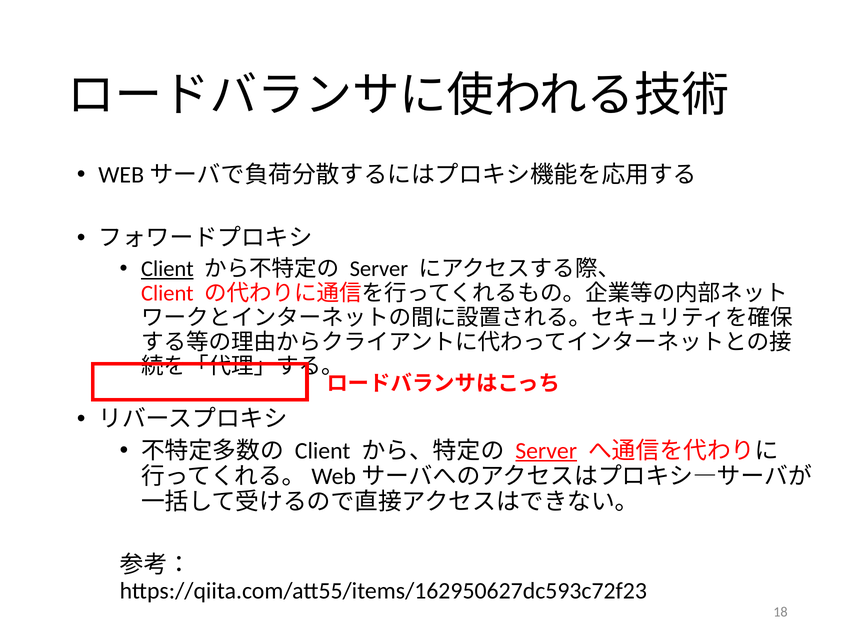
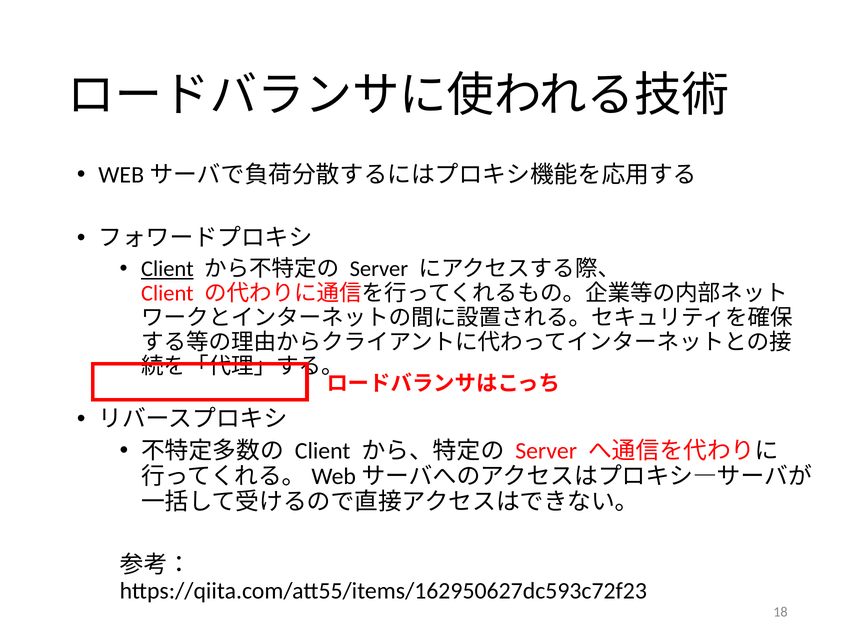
Server at (546, 451) underline: present -> none
